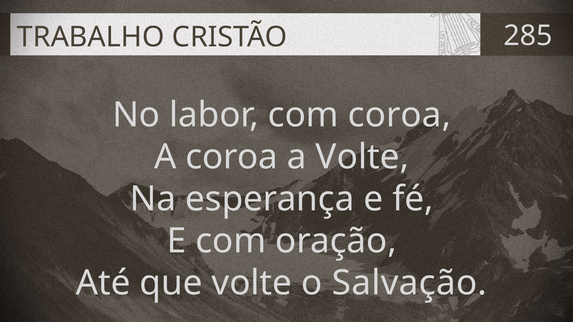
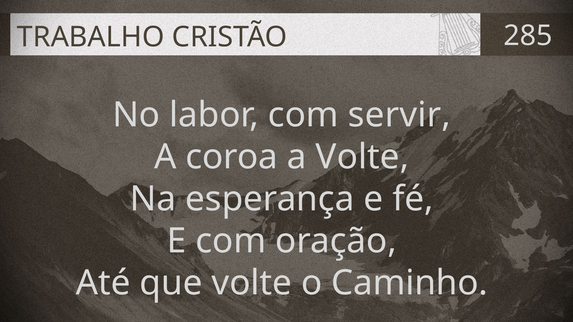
com coroa: coroa -> servir
Salvação: Salvação -> Caminho
